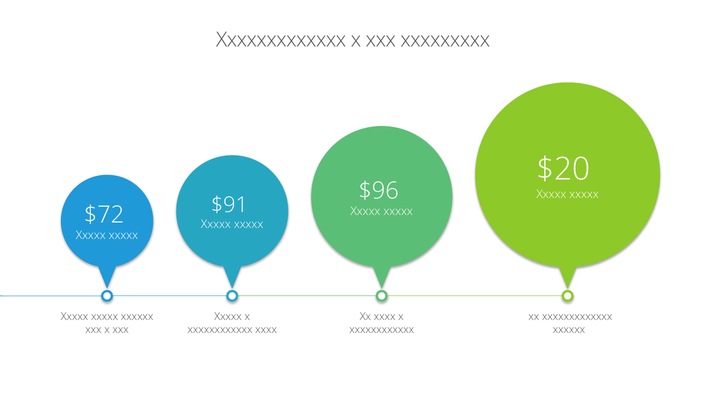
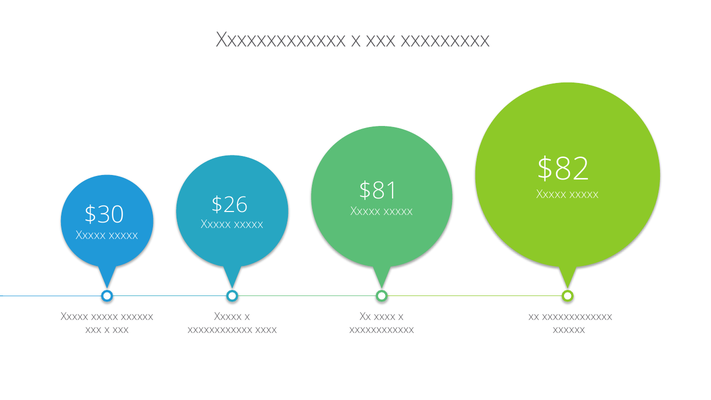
$20: $20 -> $82
$96: $96 -> $81
$91: $91 -> $26
$72: $72 -> $30
